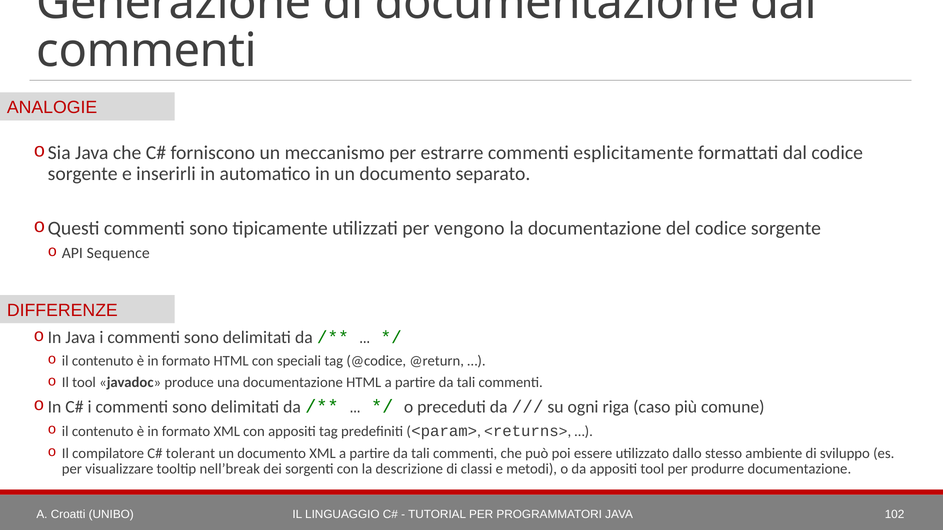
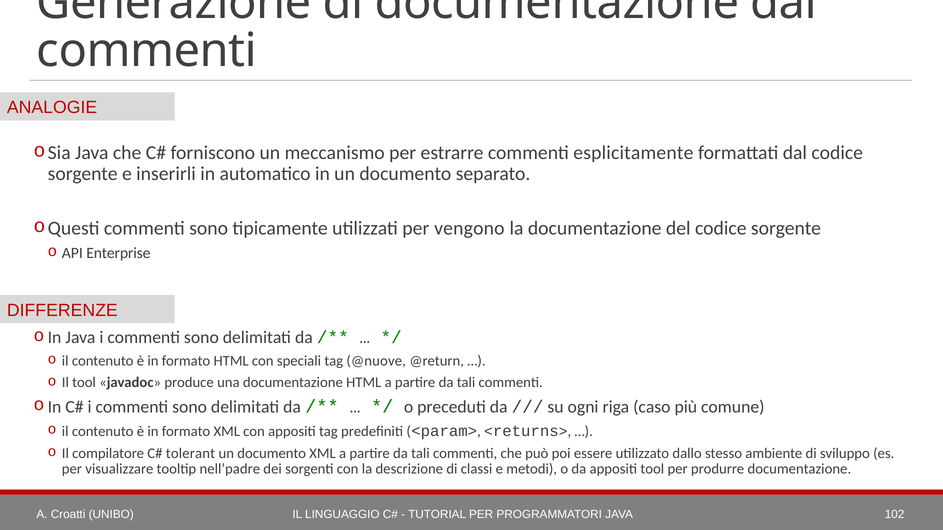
Sequence: Sequence -> Enterprise
@codice: @codice -> @nuove
nell’break: nell’break -> nell’padre
